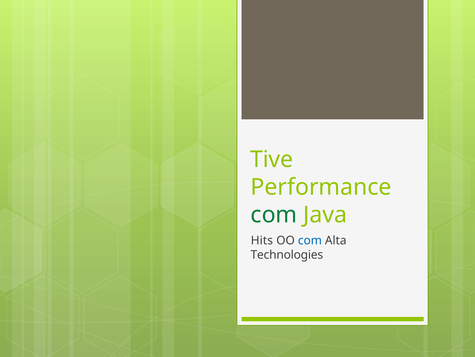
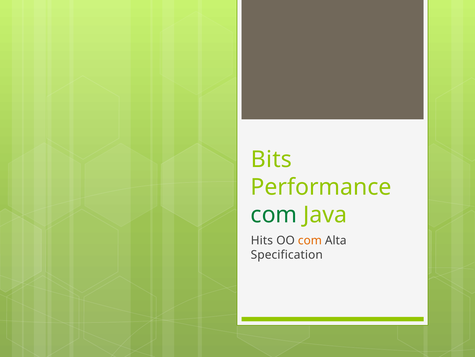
Tive: Tive -> Bits
com at (310, 240) colour: blue -> orange
Technologies: Technologies -> Specification
